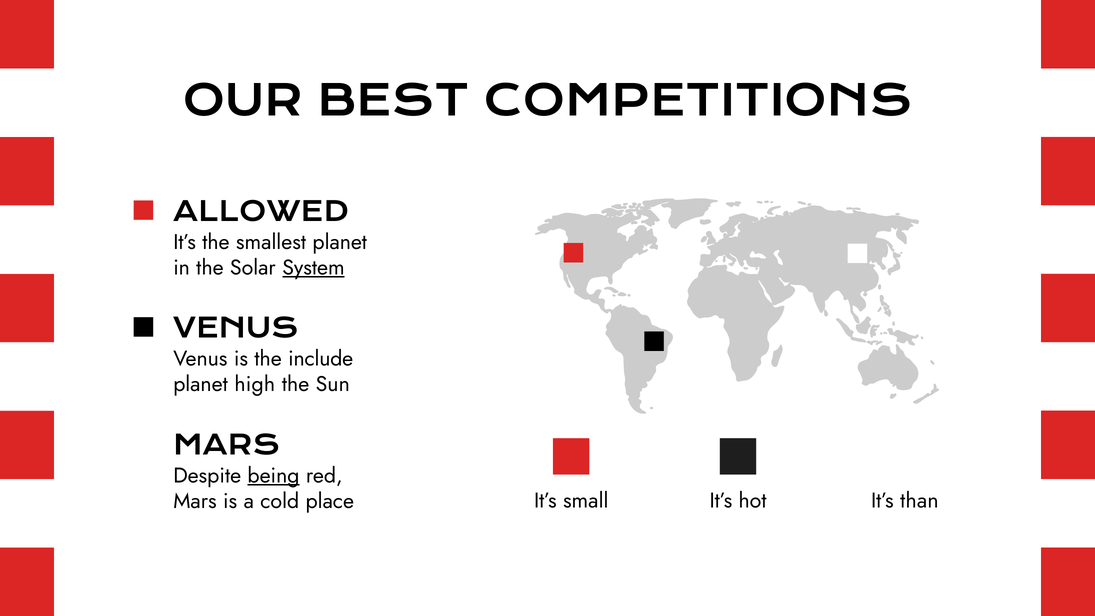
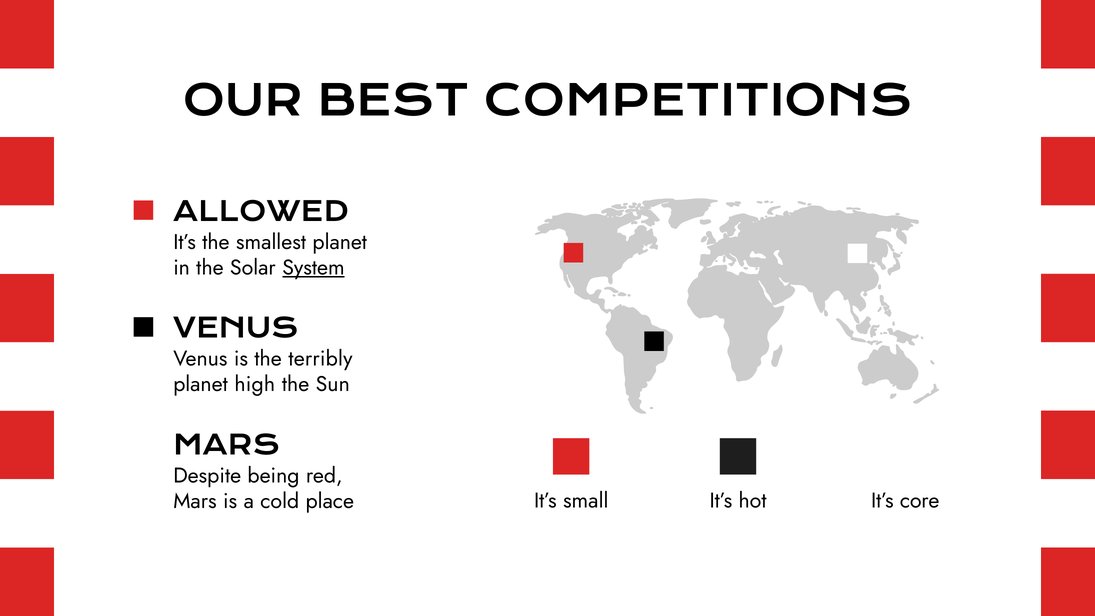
include: include -> terribly
being underline: present -> none
than: than -> core
